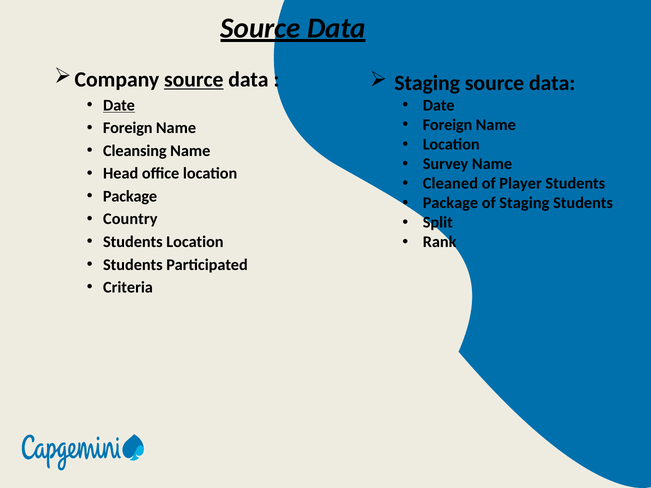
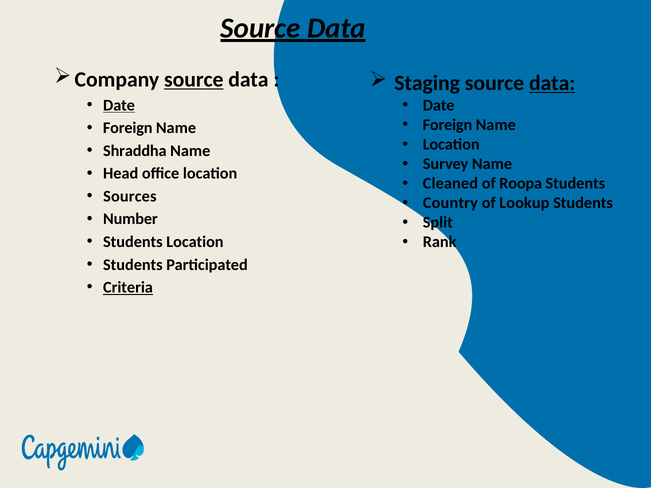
data at (552, 83) underline: none -> present
Cleansing: Cleansing -> Shraddha
Player: Player -> Roopa
Package at (130, 196): Package -> Sources
Package at (450, 203): Package -> Country
of Staging: Staging -> Lookup
Country: Country -> Number
Criteria underline: none -> present
